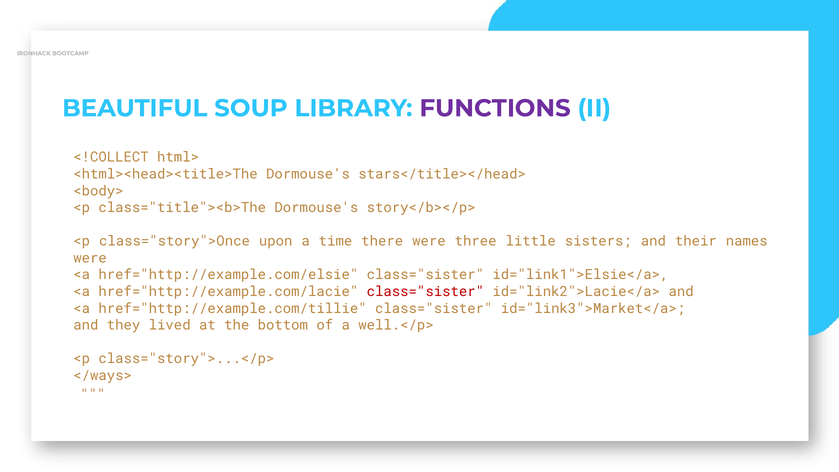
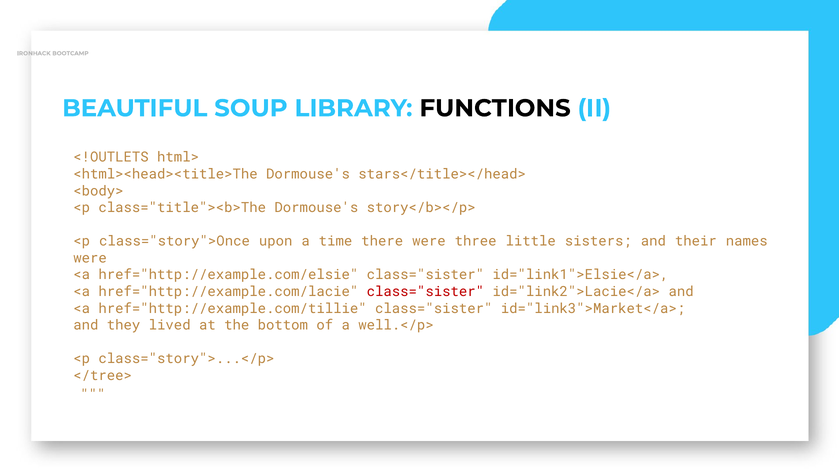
FUNCTIONS colour: purple -> black
<!COLLECT: <!COLLECT -> <!OUTLETS
</ways>: </ways> -> </tree>
